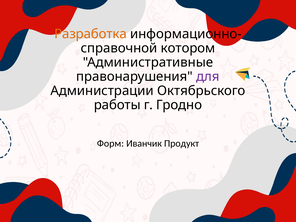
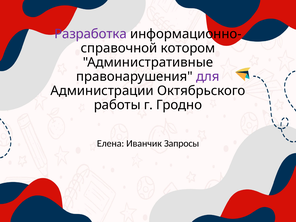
Разработка colour: orange -> purple
Форм: Форм -> Елена
Продукт: Продукт -> Запросы
